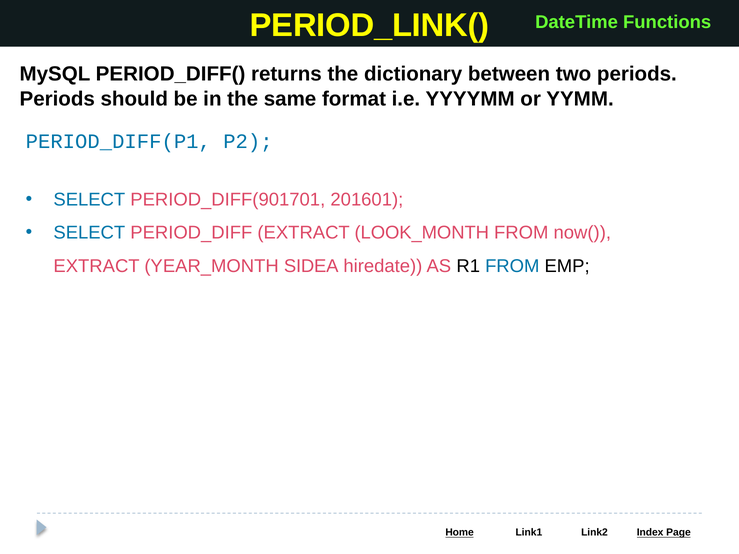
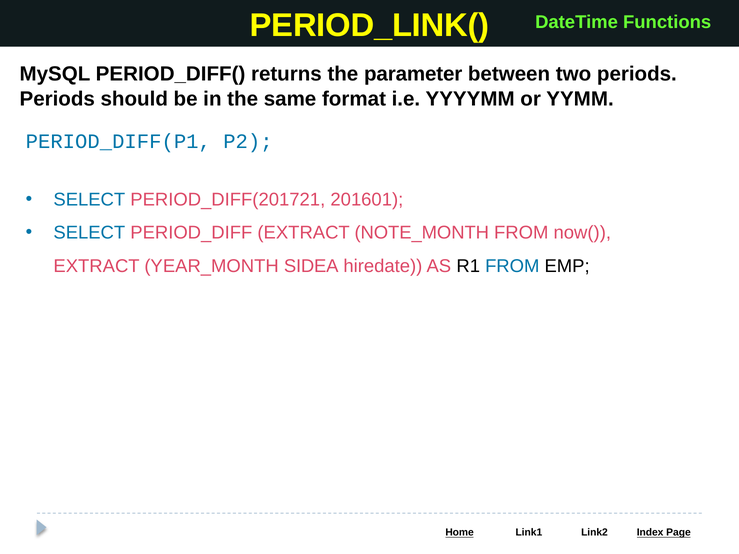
dictionary: dictionary -> parameter
PERIOD_DIFF(901701: PERIOD_DIFF(901701 -> PERIOD_DIFF(201721
LOOK_MONTH: LOOK_MONTH -> NOTE_MONTH
